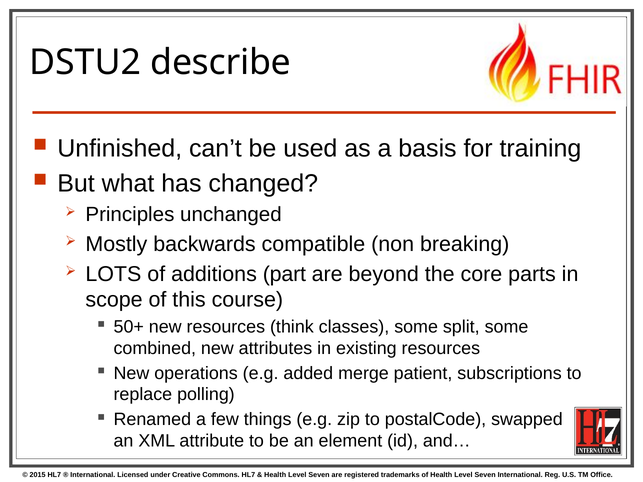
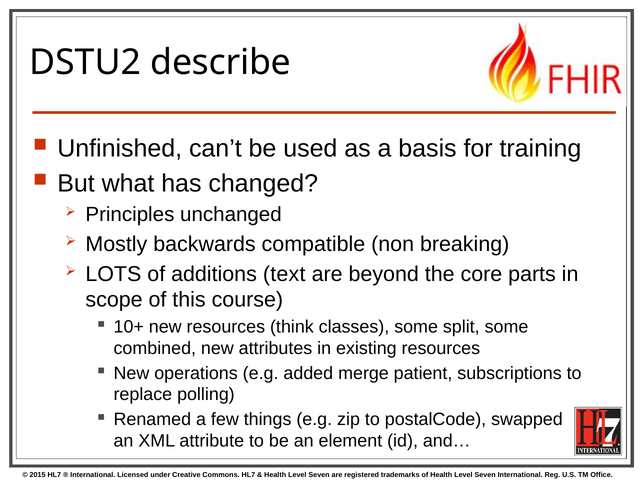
part: part -> text
50+: 50+ -> 10+
